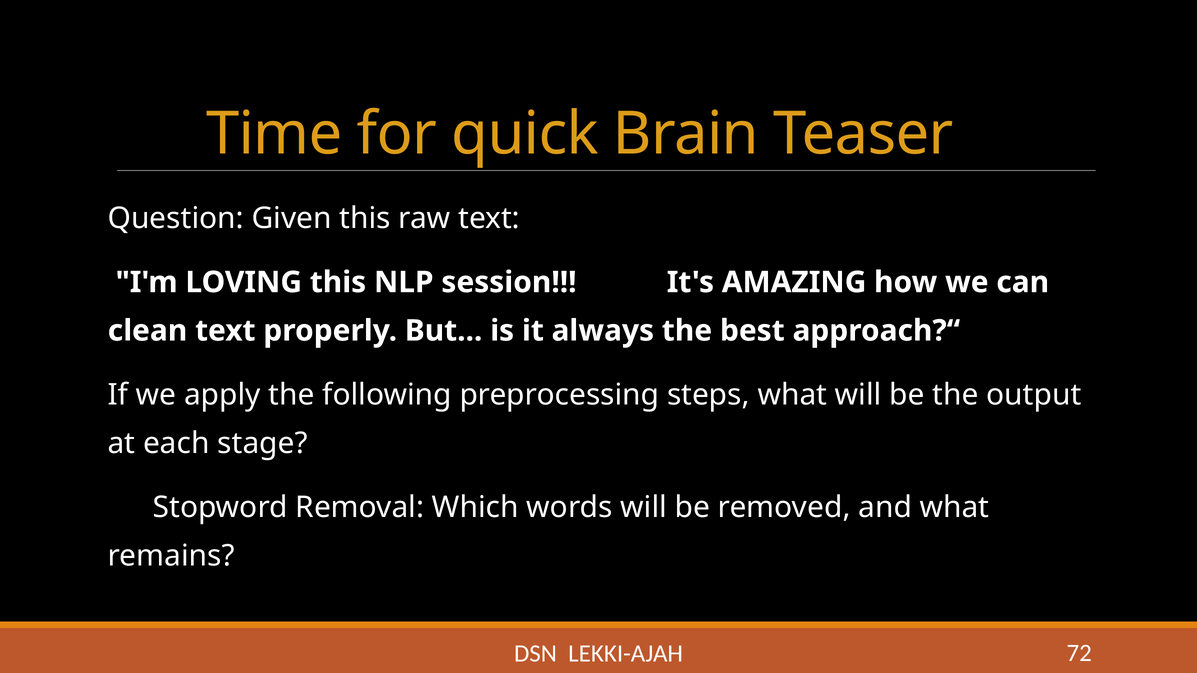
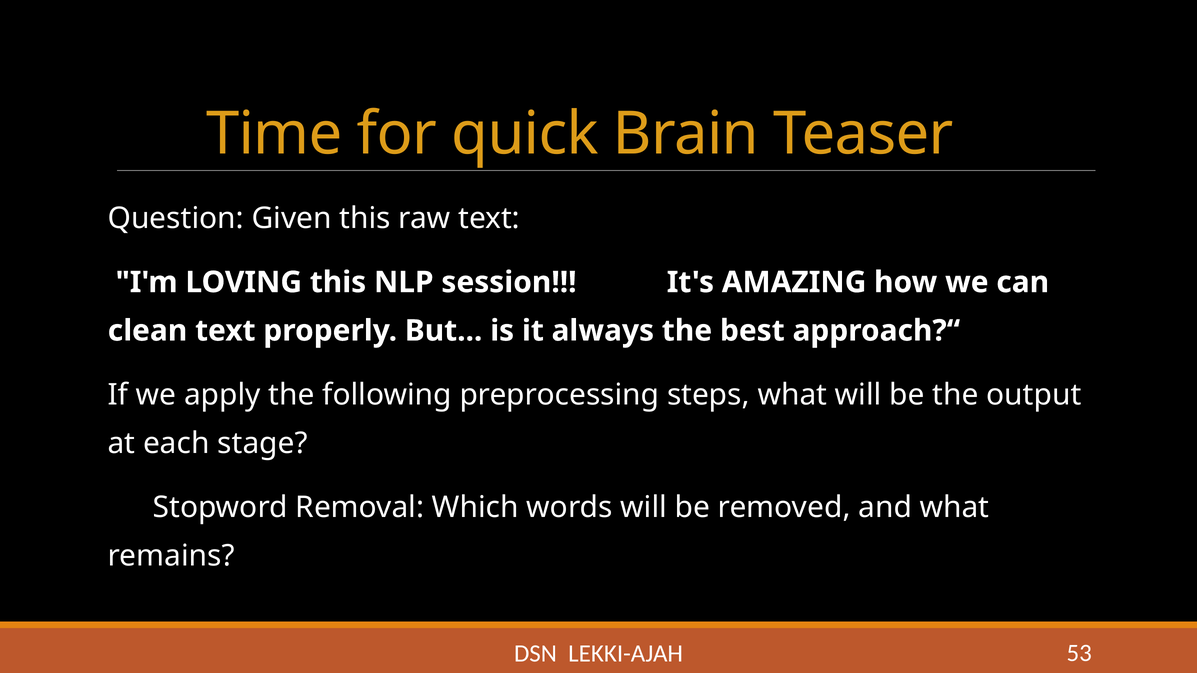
72: 72 -> 53
